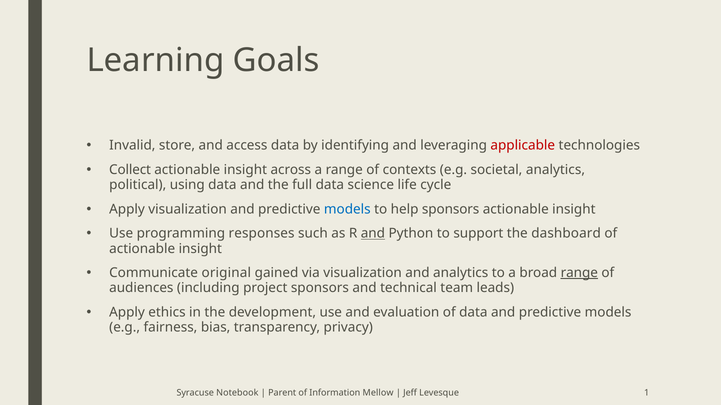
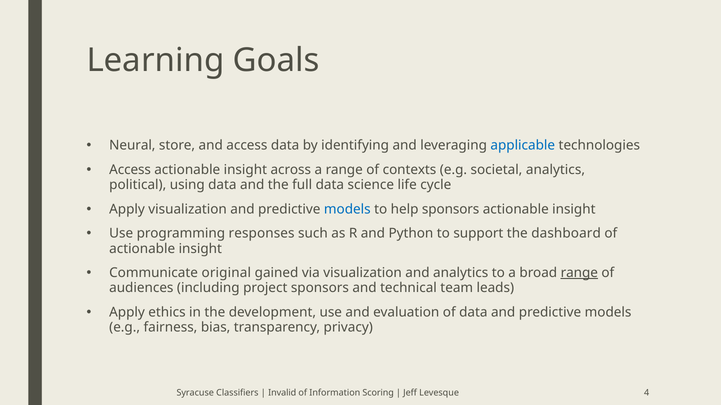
Invalid: Invalid -> Neural
applicable colour: red -> blue
Collect at (130, 170): Collect -> Access
and at (373, 234) underline: present -> none
Notebook: Notebook -> Classifiers
Parent: Parent -> Invalid
Mellow: Mellow -> Scoring
1: 1 -> 4
